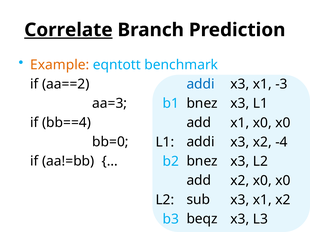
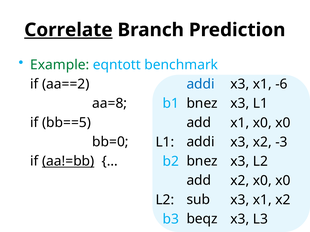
Example colour: orange -> green
-3: -3 -> -6
aa=3: aa=3 -> aa=8
bb==4: bb==4 -> bb==5
-4: -4 -> -3
aa!=bb underline: none -> present
